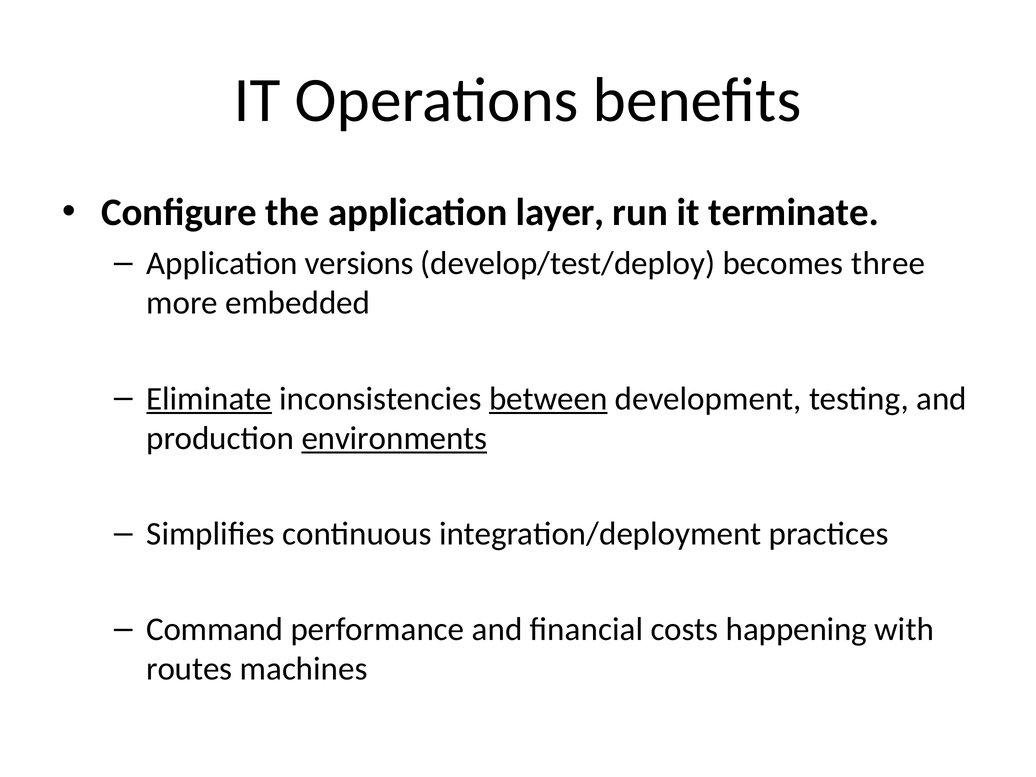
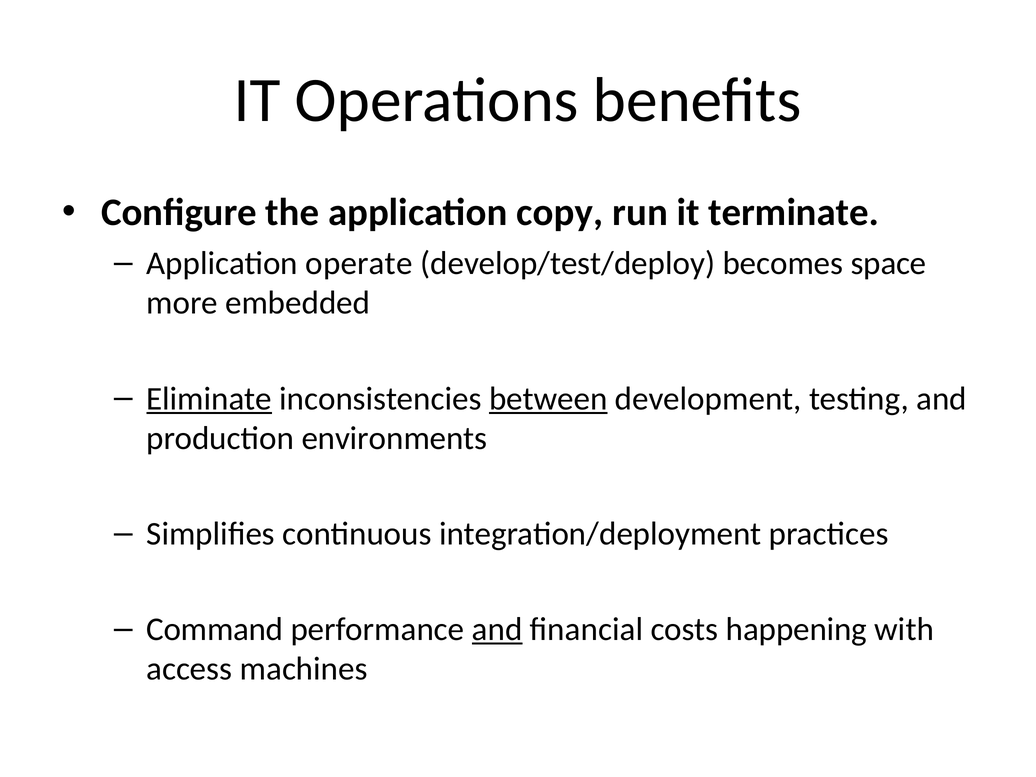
layer: layer -> copy
versions: versions -> operate
three: three -> space
environments underline: present -> none
and at (497, 629) underline: none -> present
routes: routes -> access
